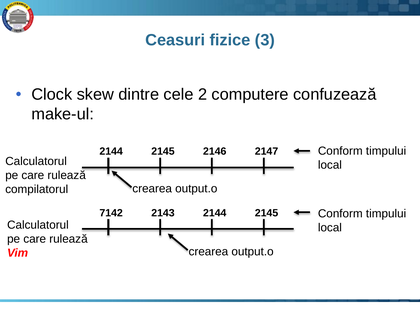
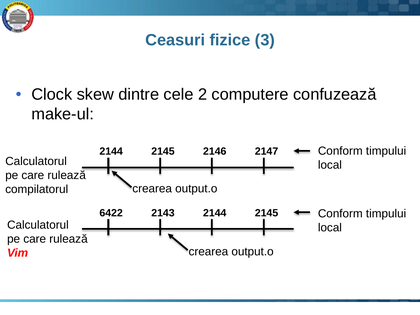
7142: 7142 -> 6422
